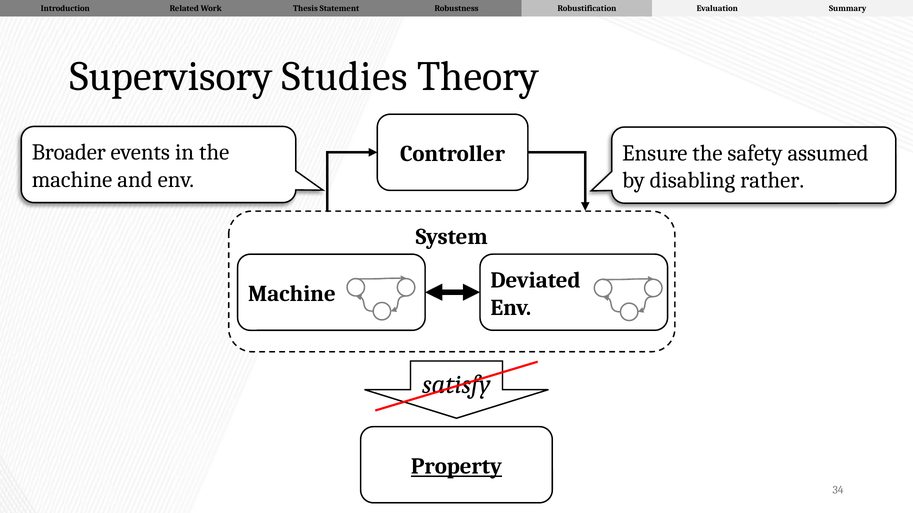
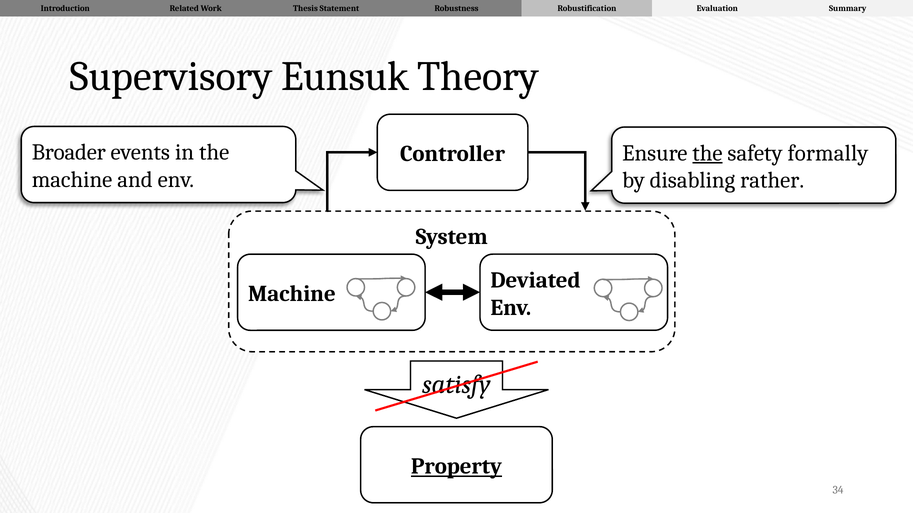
Studies: Studies -> Eunsuk
the at (707, 153) underline: none -> present
assumed: assumed -> formally
